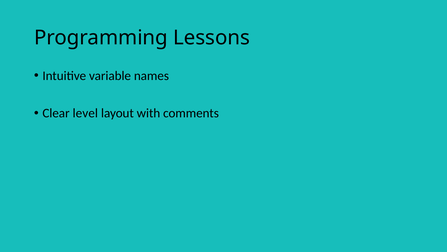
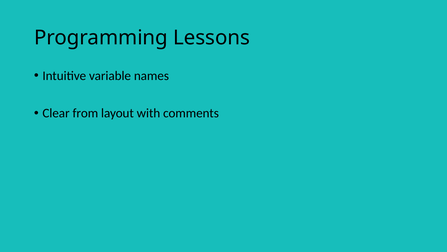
level: level -> from
